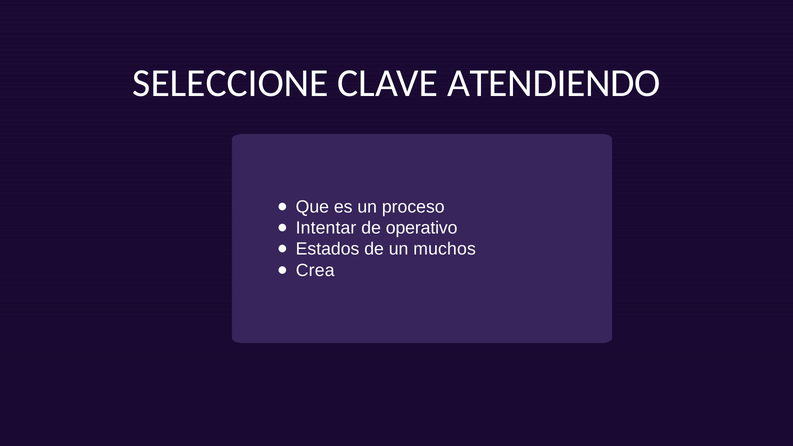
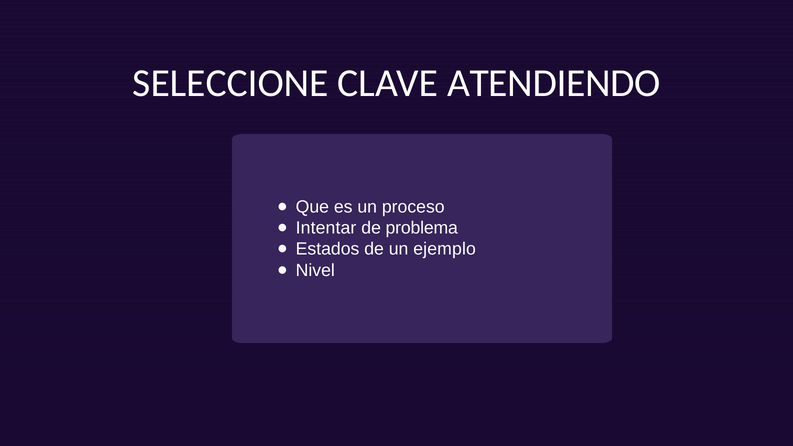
operativo: operativo -> problema
muchos: muchos -> ejemplo
Crea: Crea -> Nivel
